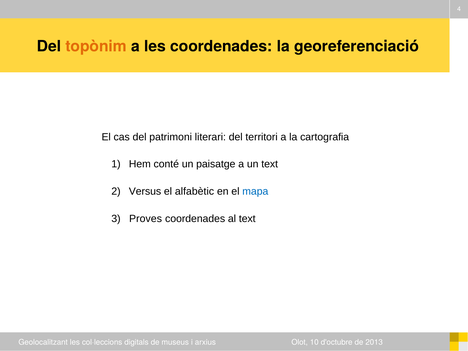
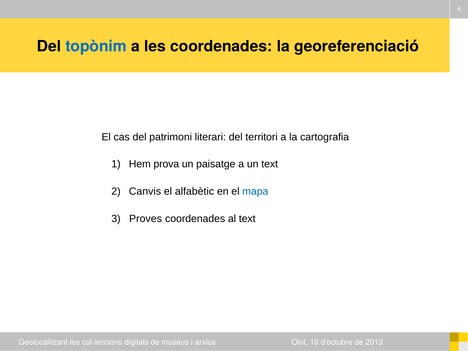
topònim colour: orange -> blue
conté: conté -> prova
Versus: Versus -> Canvis
